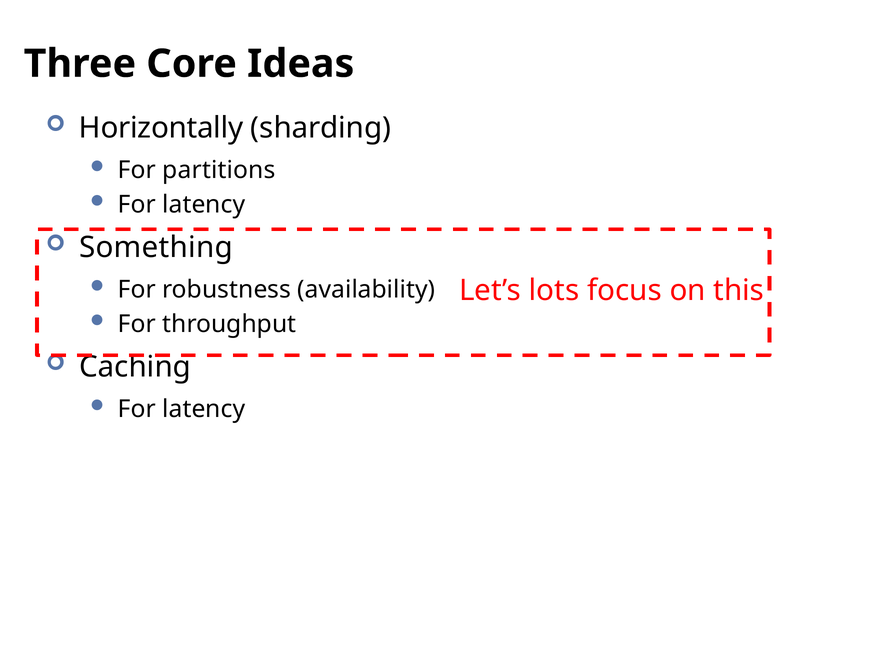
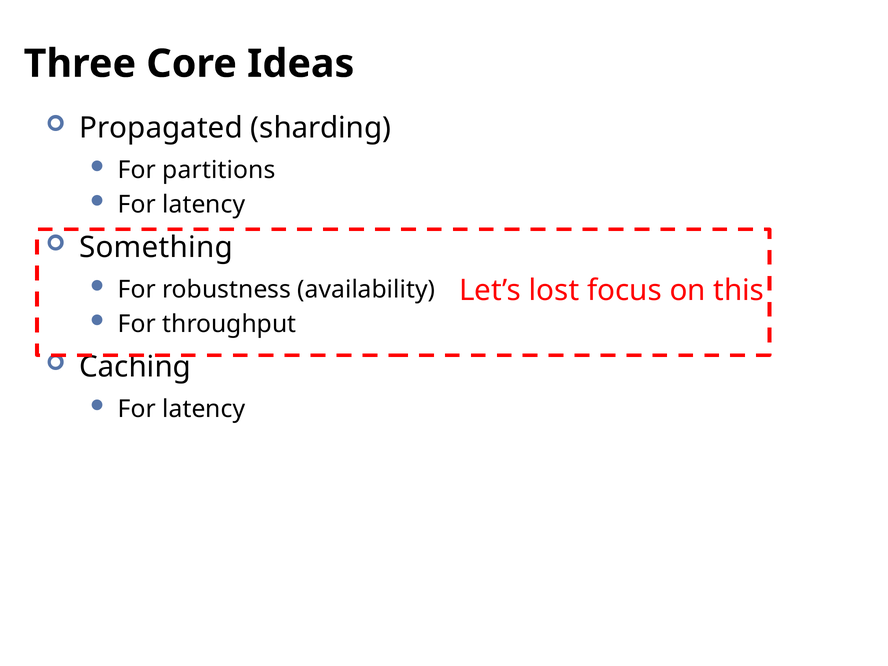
Horizontally: Horizontally -> Propagated
lots: lots -> lost
